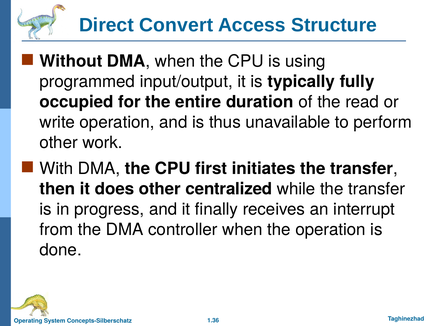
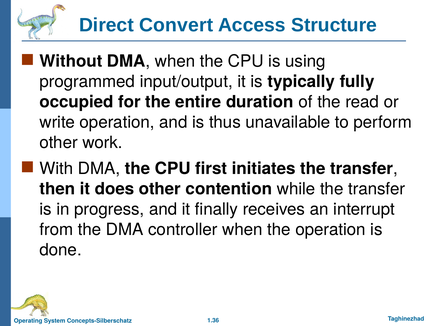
centralized: centralized -> contention
